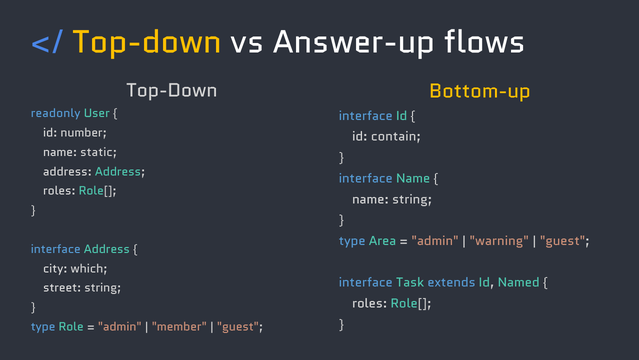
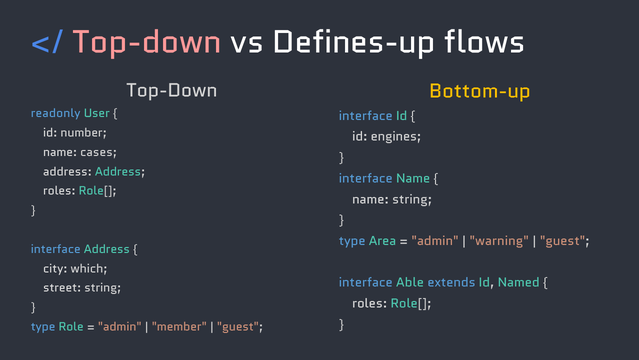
Top-down at (147, 42) colour: yellow -> pink
Answer-up: Answer-up -> Defines-up
contain: contain -> engines
static: static -> cases
Task: Task -> Able
